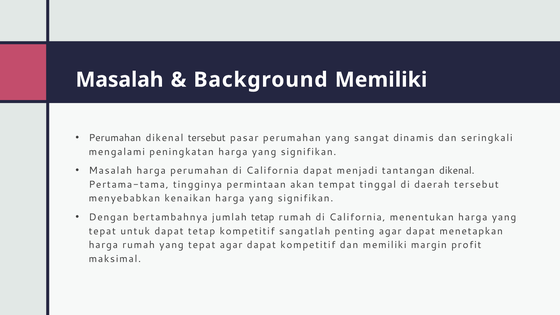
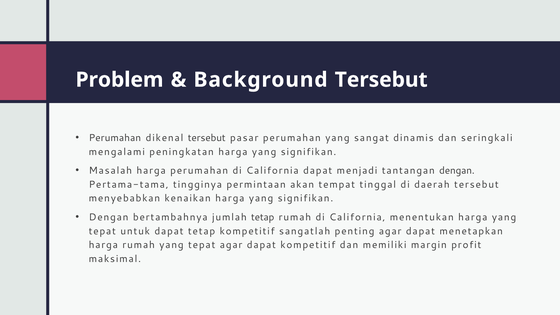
Masalah at (119, 80): Masalah -> Problem
Background Memiliki: Memiliki -> Tersebut
tantangan dikenal: dikenal -> dengan
